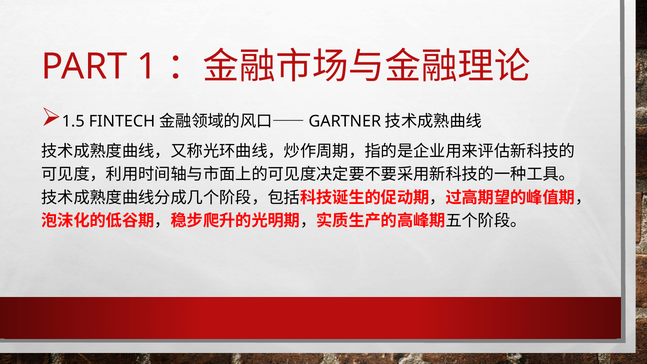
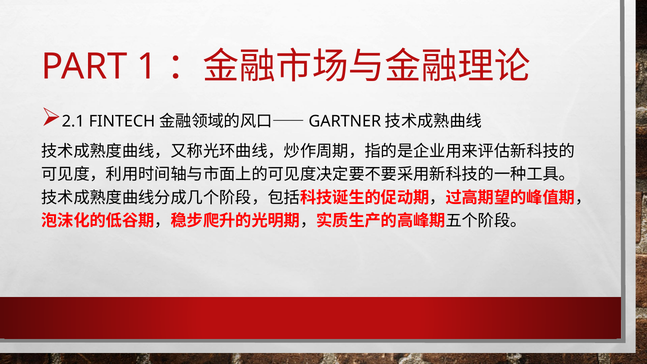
1.5: 1.5 -> 2.1
